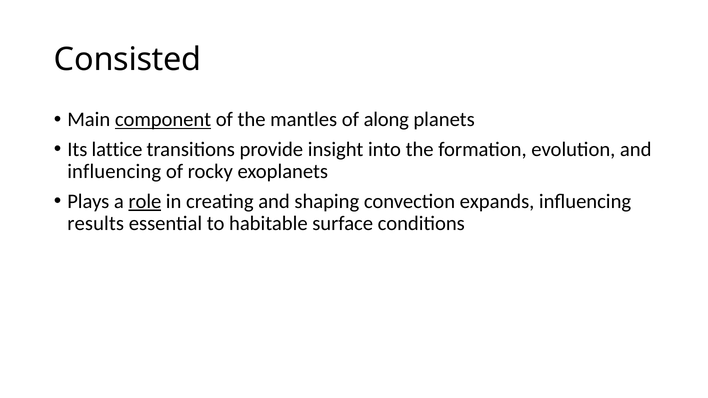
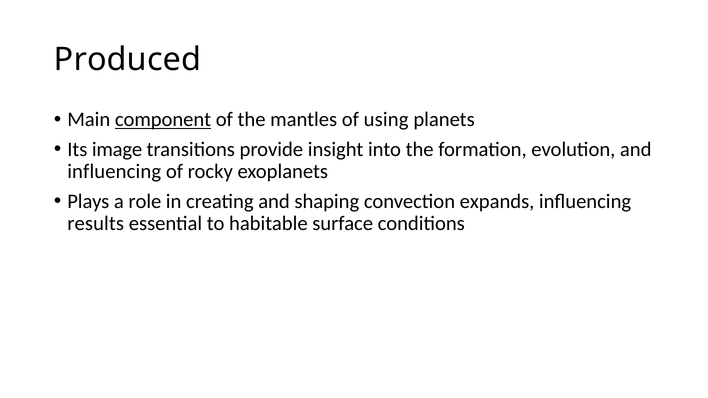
Consisted: Consisted -> Produced
along: along -> using
lattice: lattice -> image
role underline: present -> none
